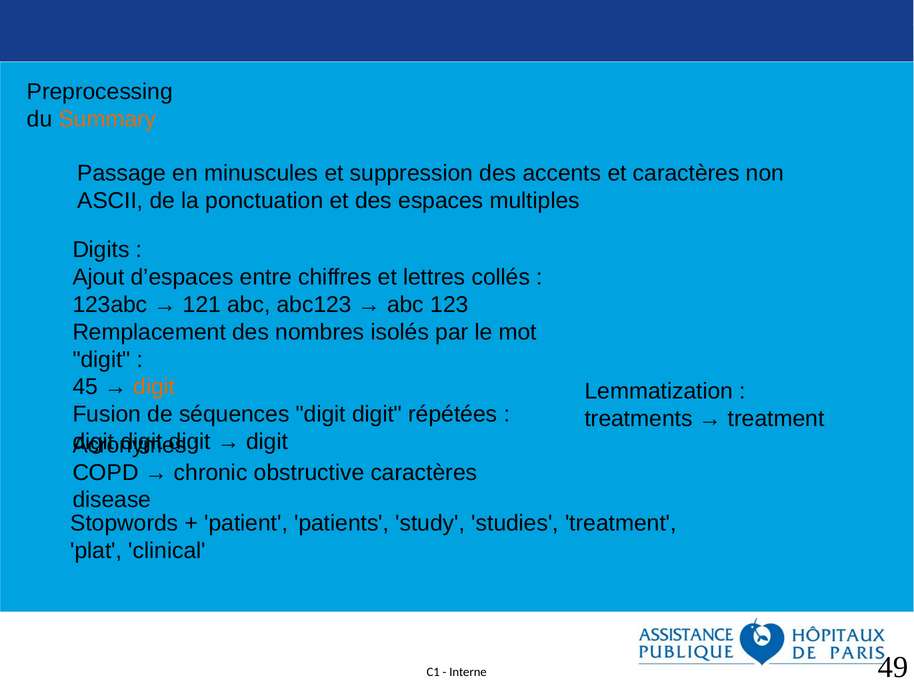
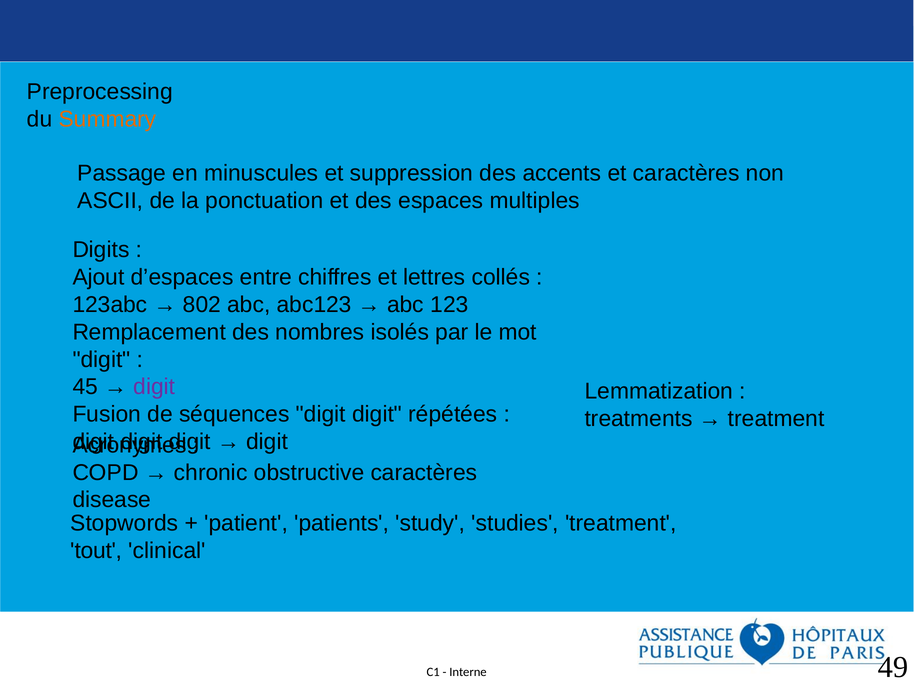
121: 121 -> 802
digit at (154, 387) colour: orange -> purple
plat: plat -> tout
